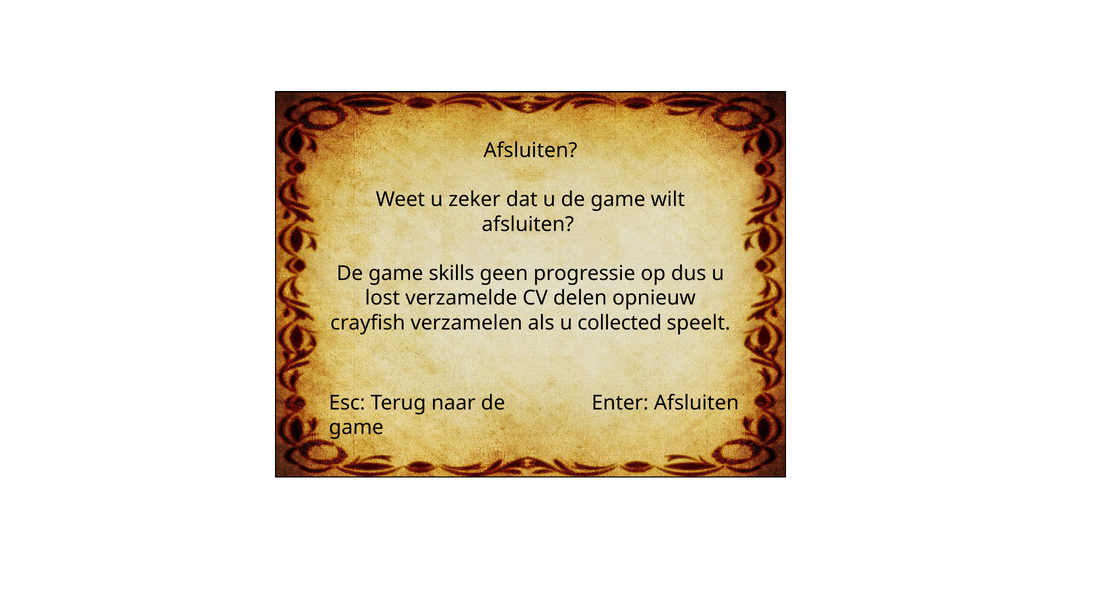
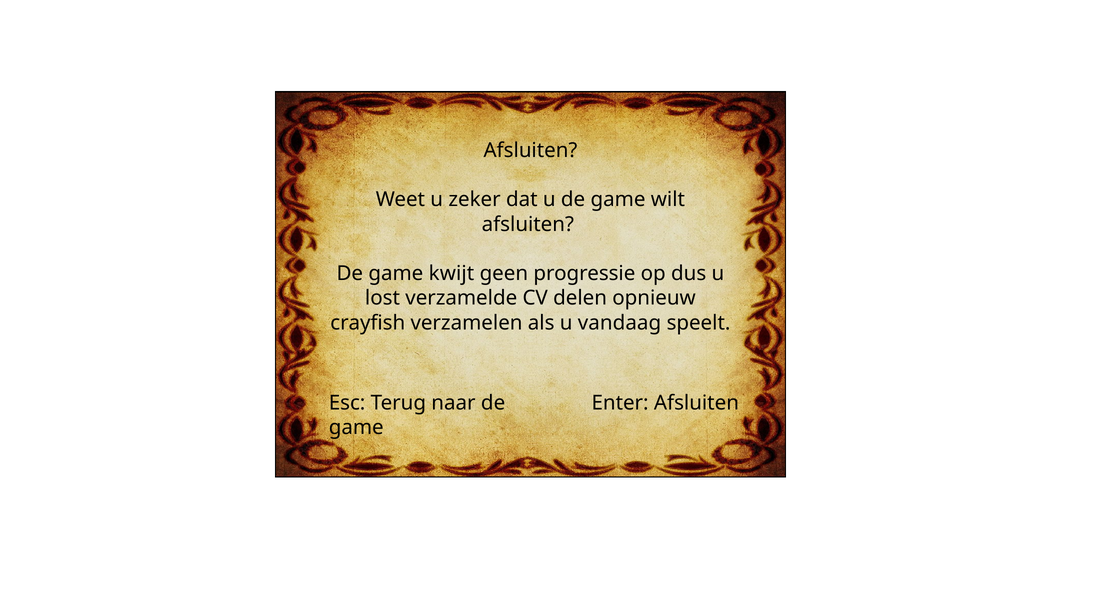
skills: skills -> kwijt
collected: collected -> vandaag
